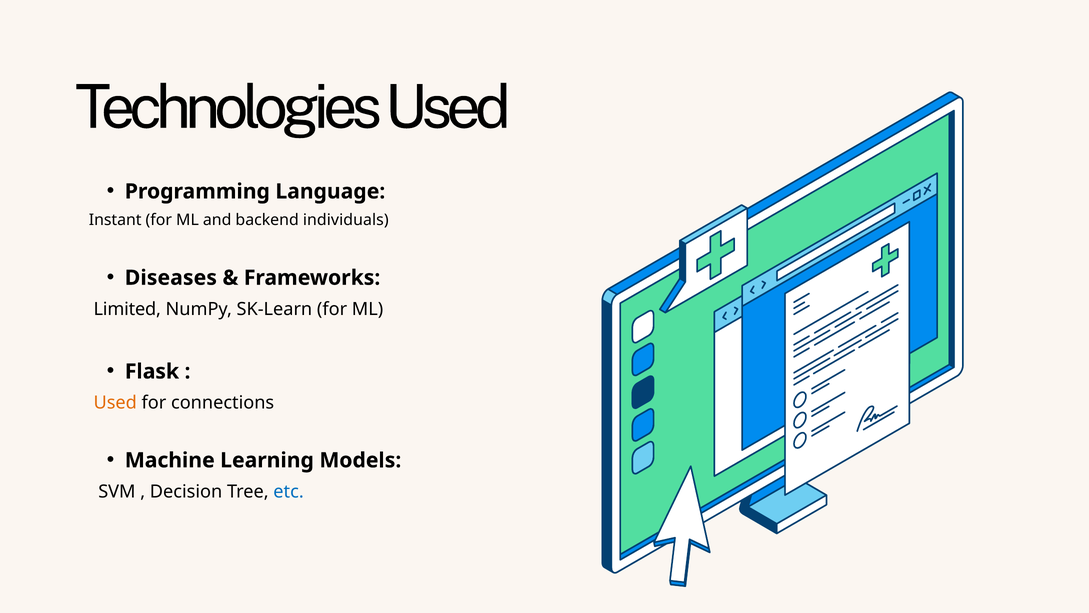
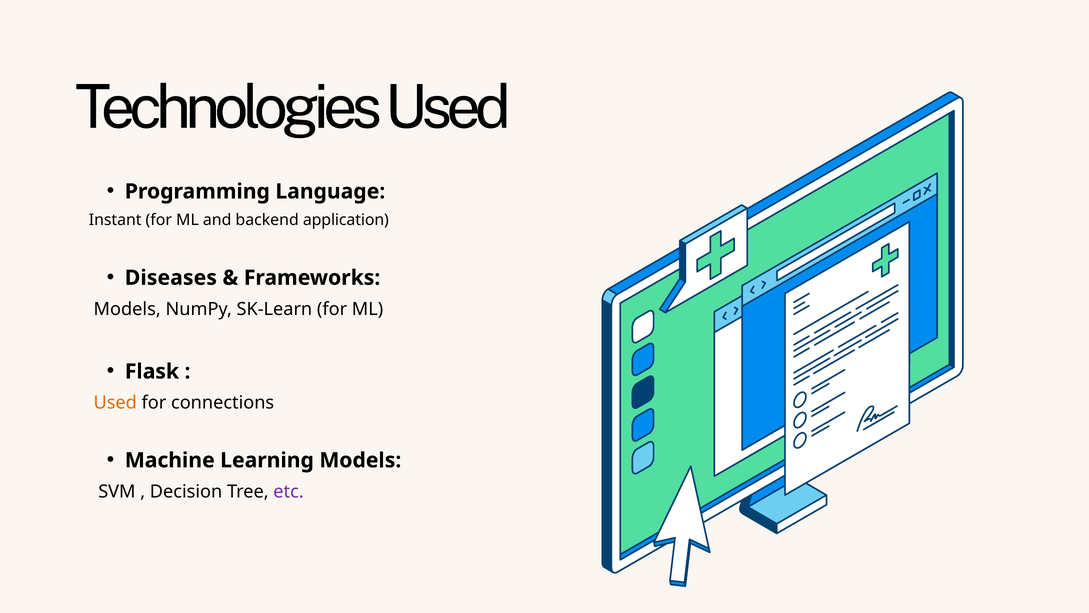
individuals: individuals -> application
Limited at (127, 309): Limited -> Models
etc colour: blue -> purple
